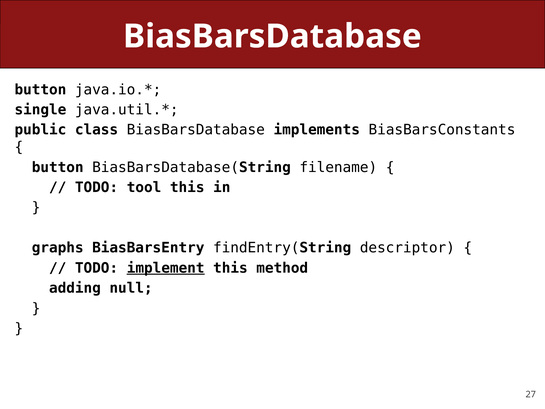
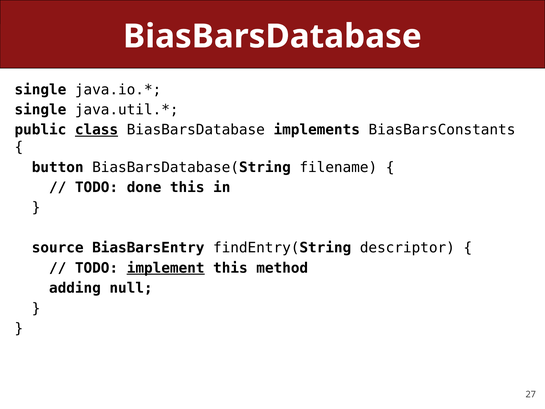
button at (40, 90): button -> single
class underline: none -> present
tool: tool -> done
graphs: graphs -> source
